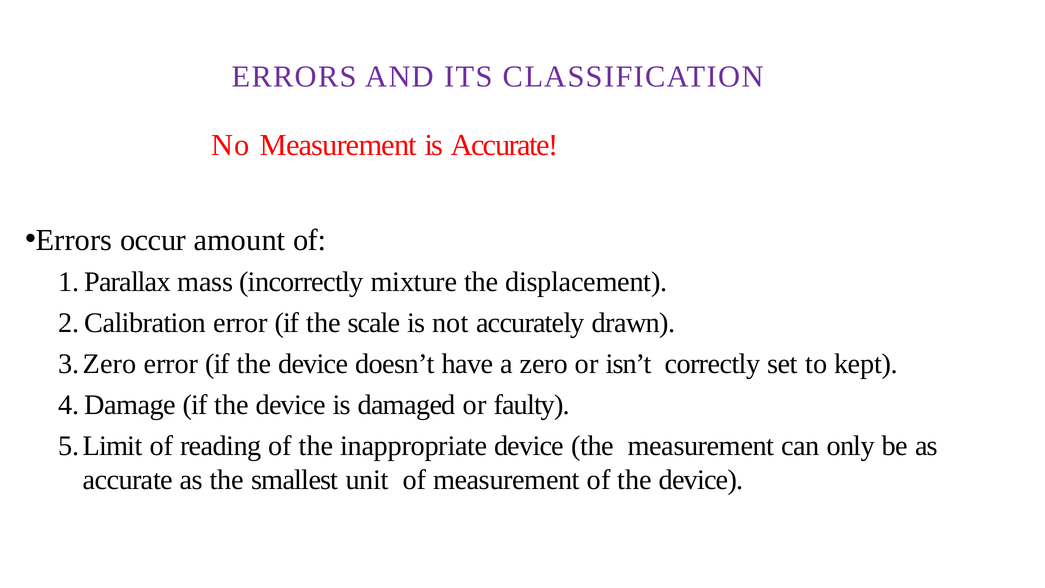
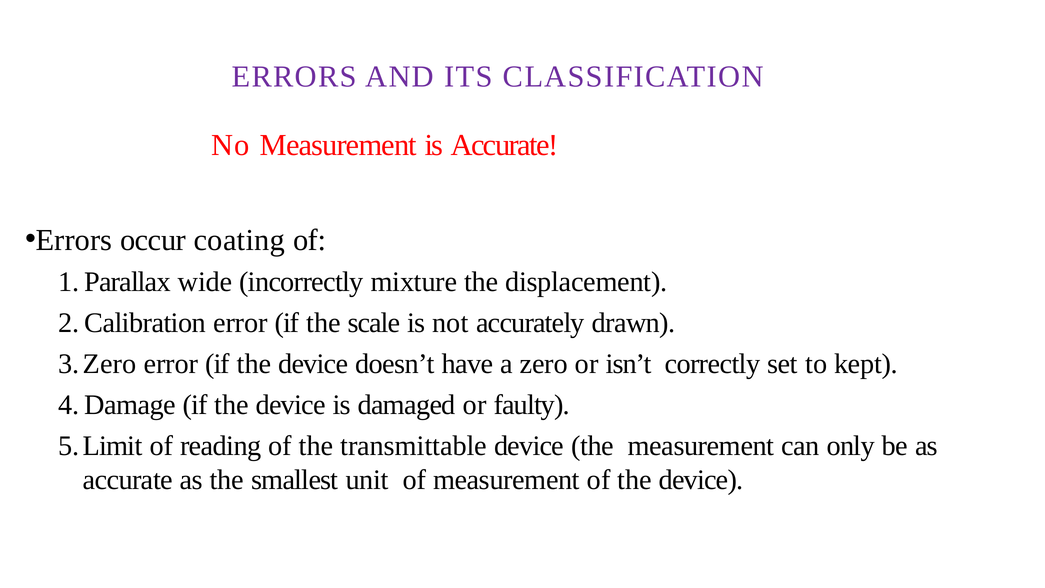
amount: amount -> coating
mass: mass -> wide
inappropriate: inappropriate -> transmittable
